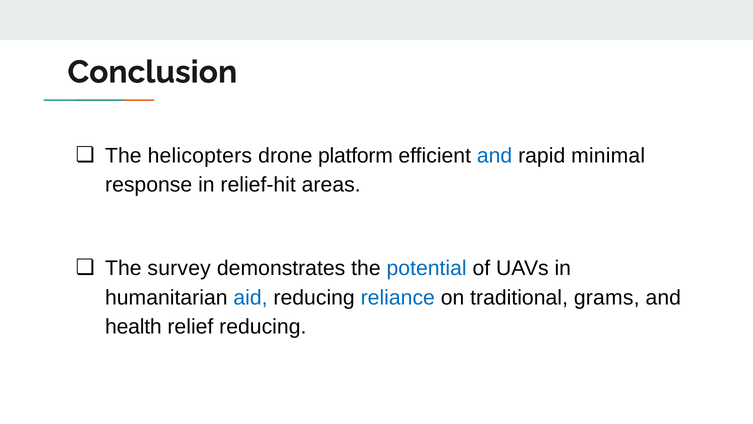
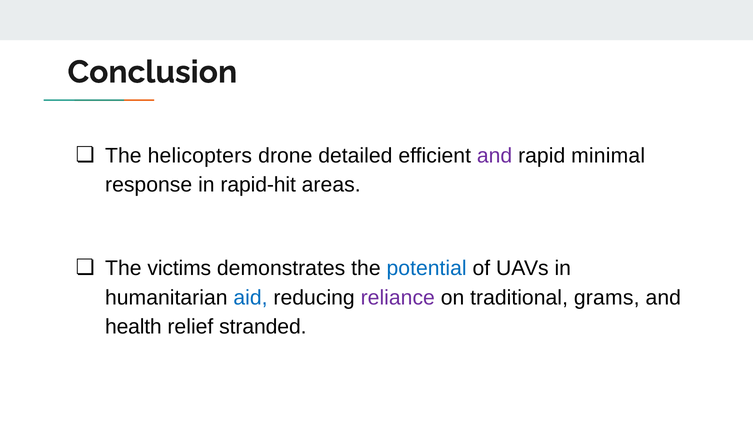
platform: platform -> detailed
and at (495, 156) colour: blue -> purple
relief-hit: relief-hit -> rapid-hit
survey: survey -> victims
reliance colour: blue -> purple
relief reducing: reducing -> stranded
